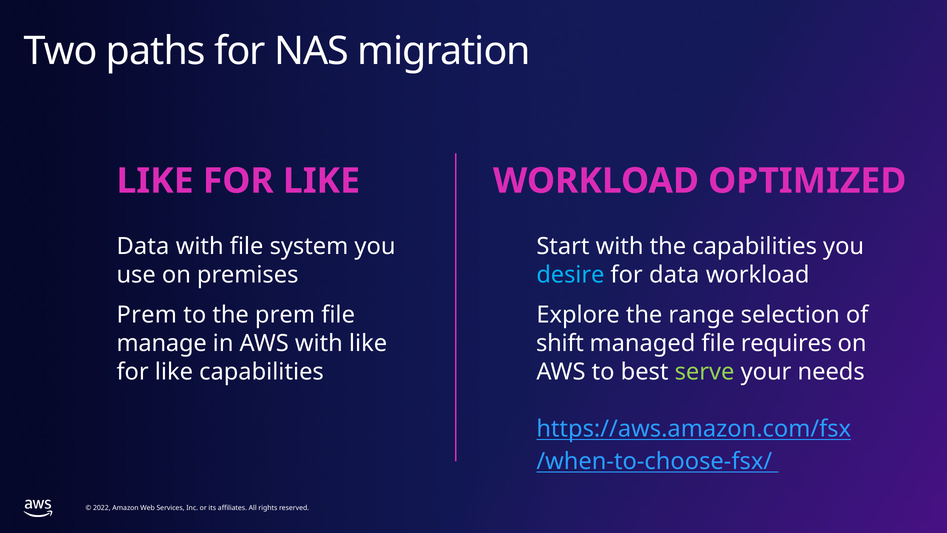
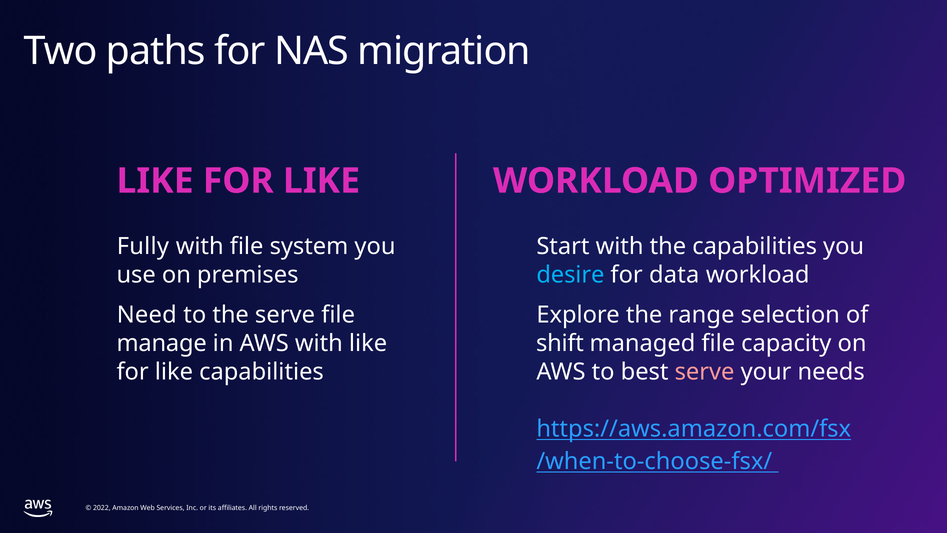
Data at (143, 246): Data -> Fully
Prem at (147, 315): Prem -> Need
the prem: prem -> serve
requires: requires -> capacity
serve at (705, 372) colour: light green -> pink
